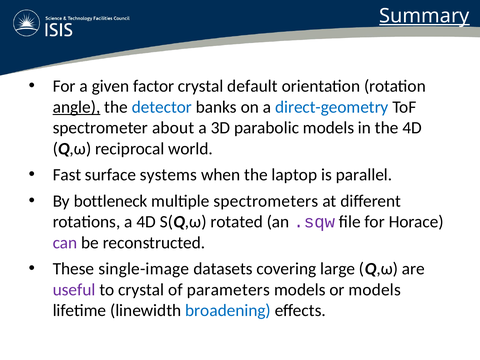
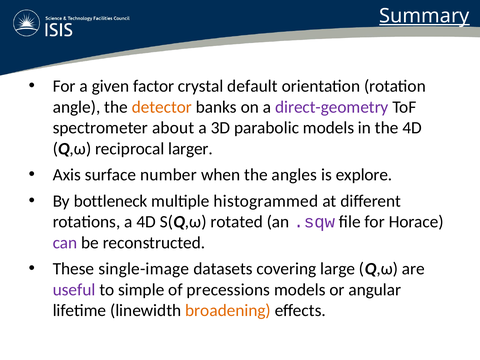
angle underline: present -> none
detector colour: blue -> orange
direct-geometry colour: blue -> purple
world: world -> larger
Fast: Fast -> Axis
systems: systems -> number
laptop: laptop -> angles
parallel: parallel -> explore
spectrometers: spectrometers -> histogrammed
to crystal: crystal -> simple
parameters: parameters -> precessions
or models: models -> angular
broadening colour: blue -> orange
